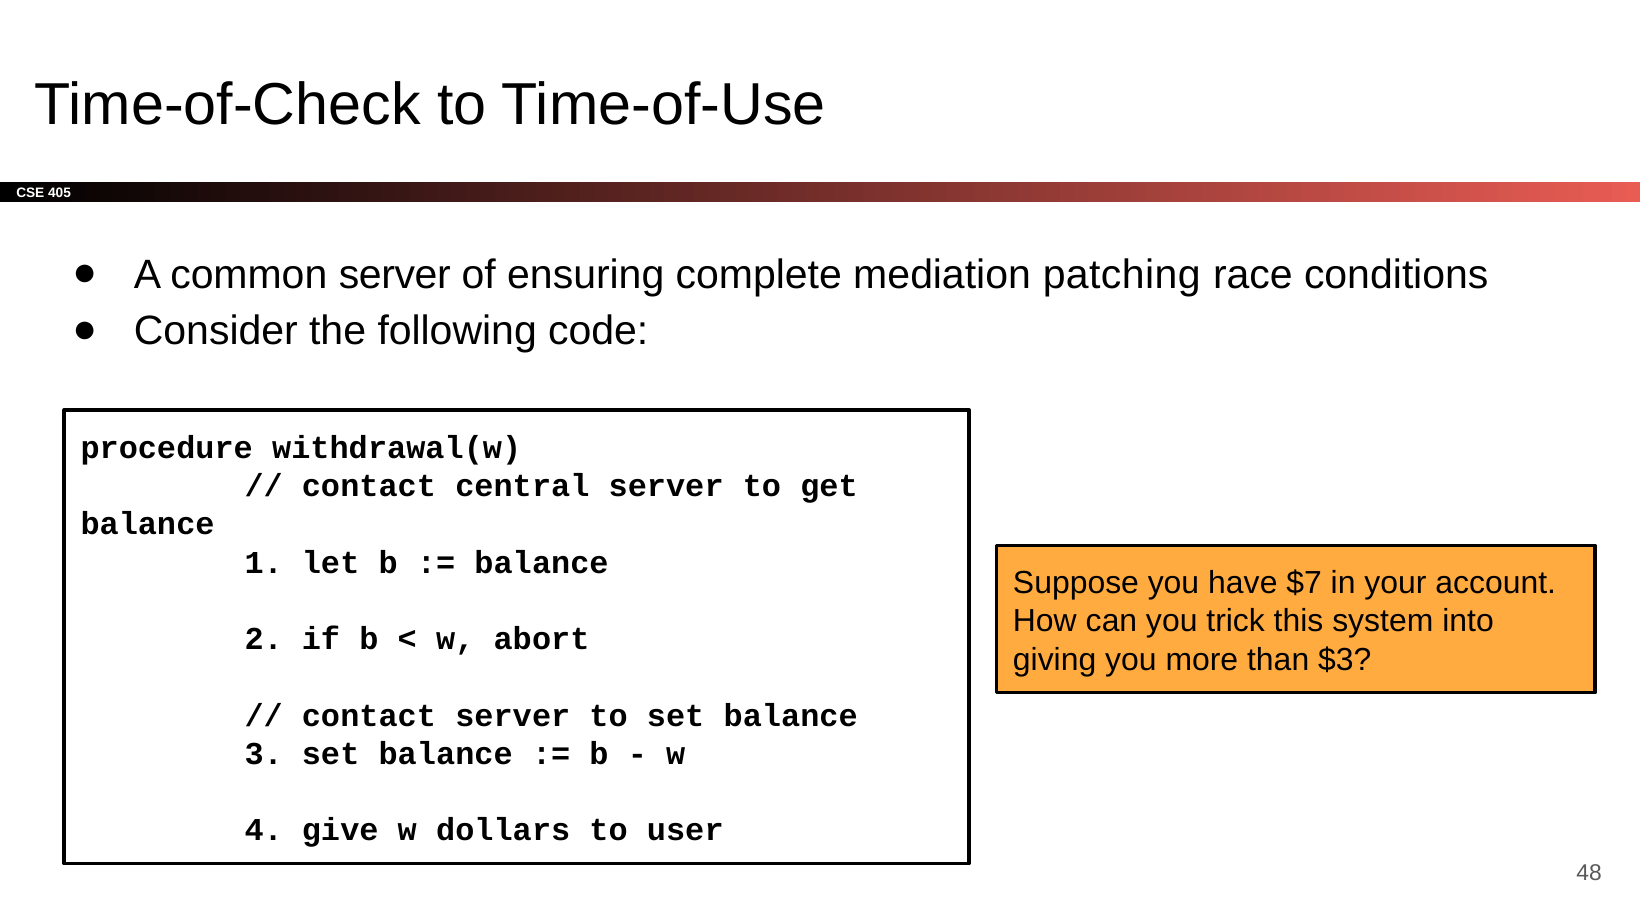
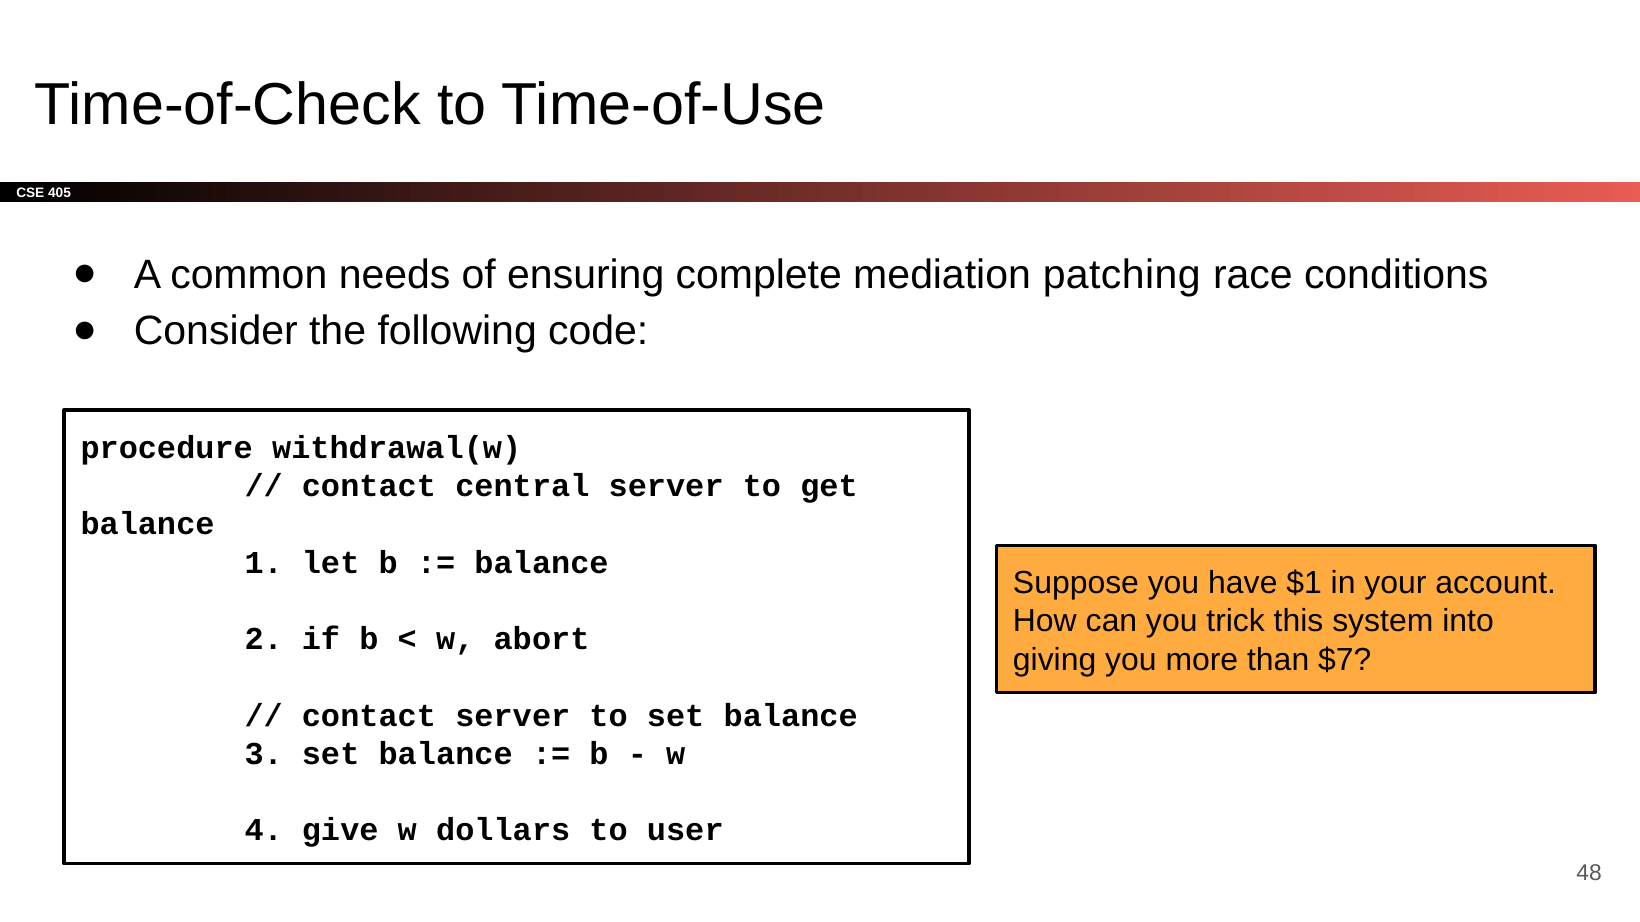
common server: server -> needs
$7: $7 -> $1
$3: $3 -> $7
